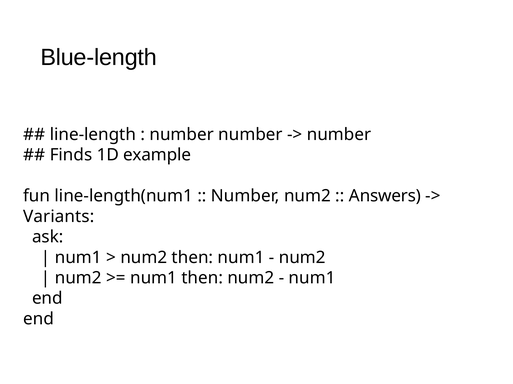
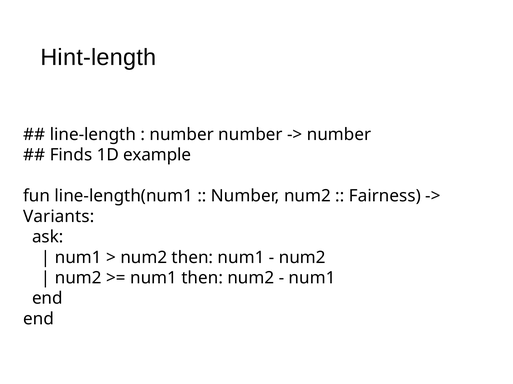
Blue-length: Blue-length -> Hint-length
Answers: Answers -> Fairness
